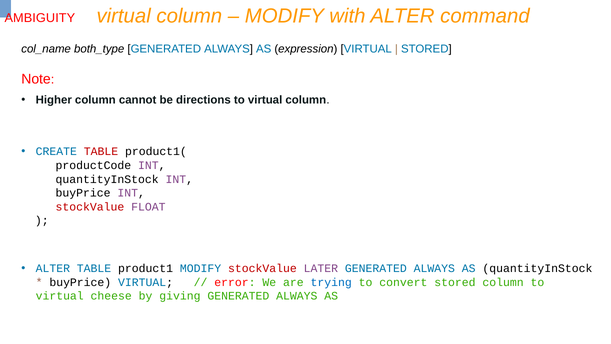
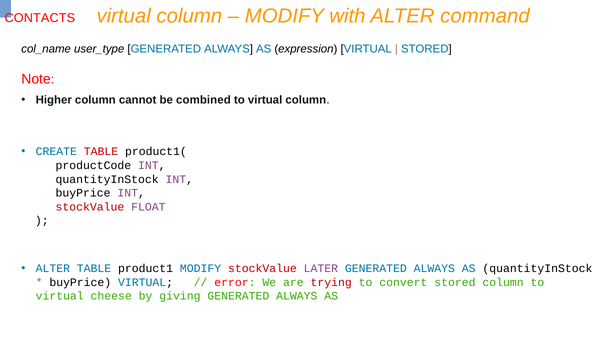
AMBIGUITY: AMBIGUITY -> CONTACTS
both_type: both_type -> user_type
directions: directions -> combined
trying colour: blue -> red
